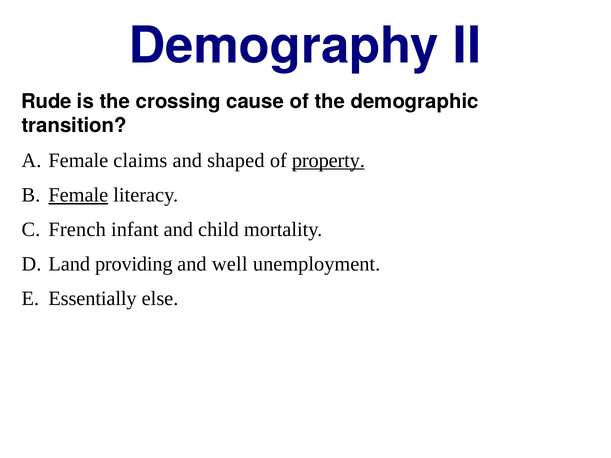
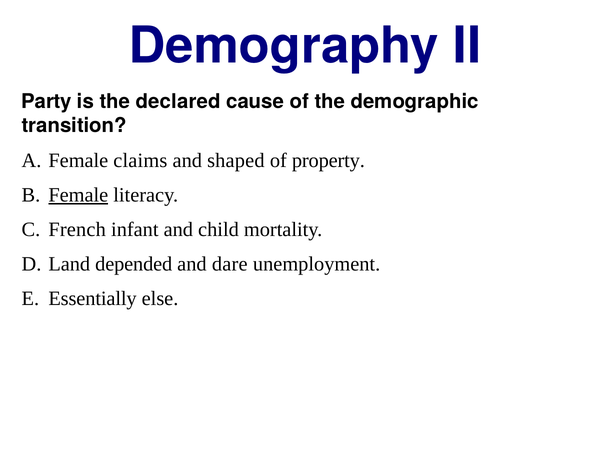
Rude: Rude -> Party
crossing: crossing -> declared
property underline: present -> none
providing: providing -> depended
well: well -> dare
